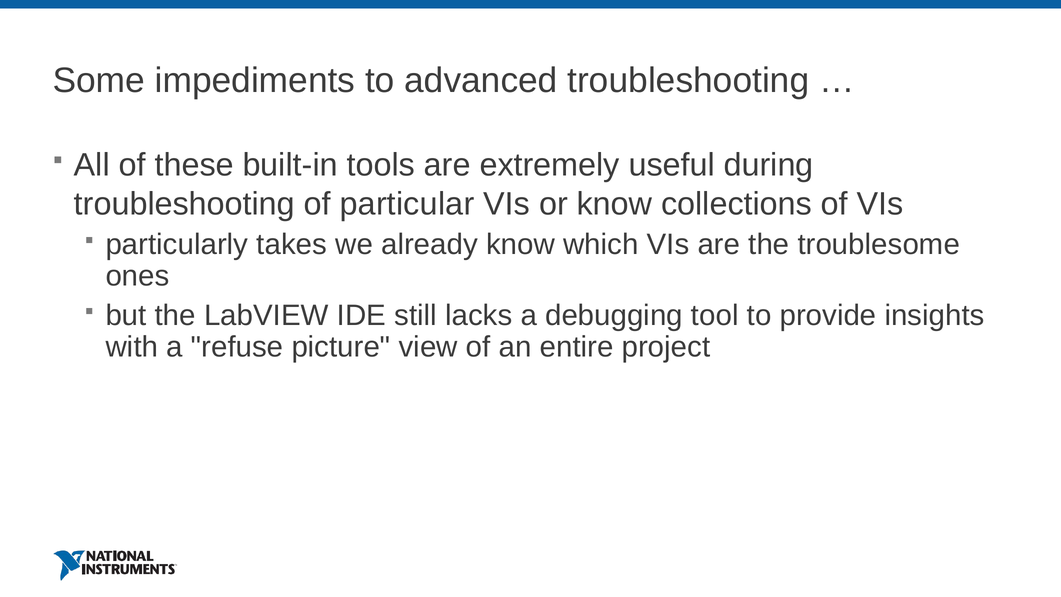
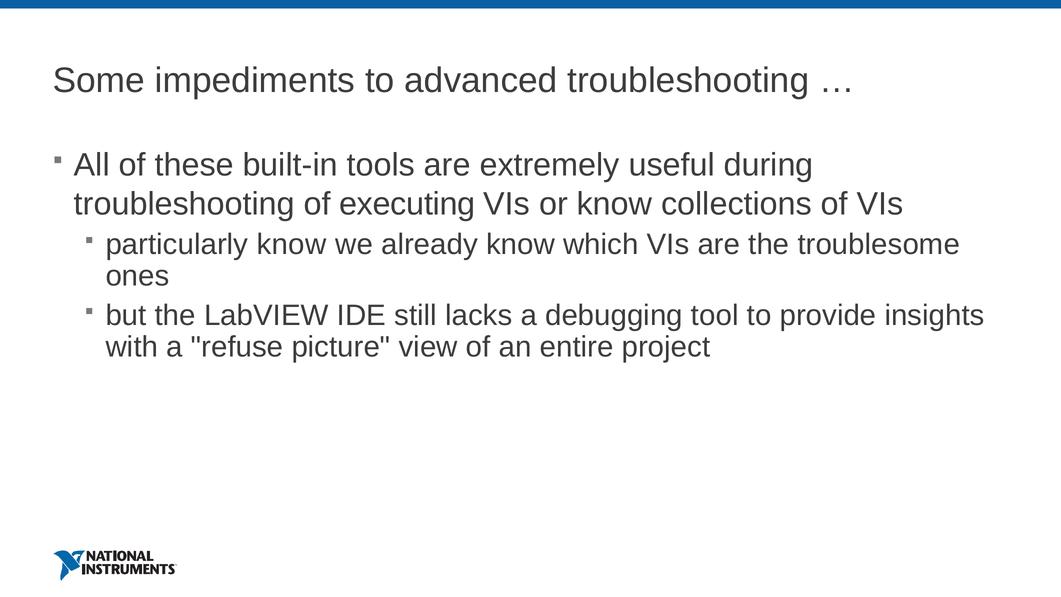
particular: particular -> executing
particularly takes: takes -> know
